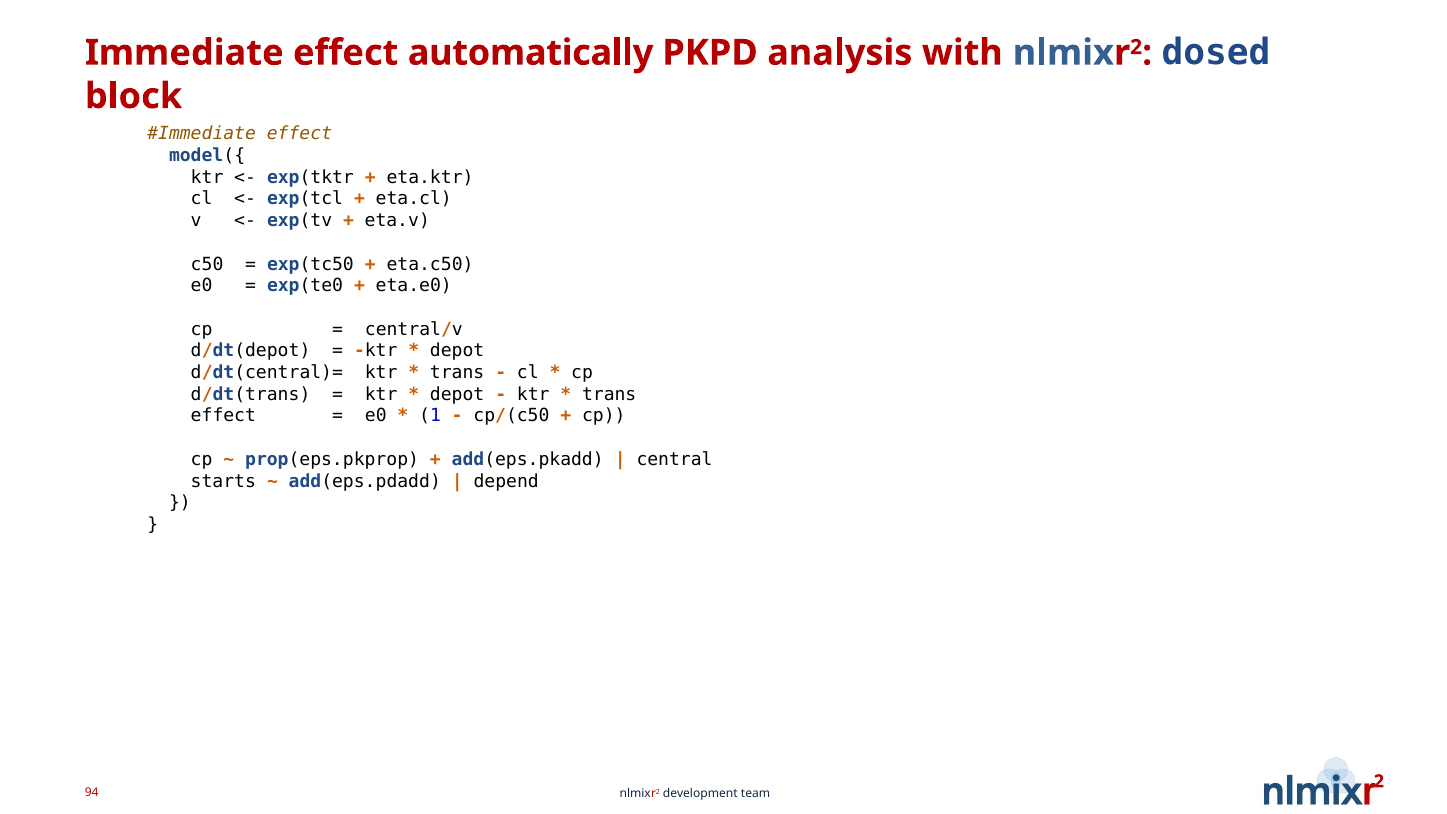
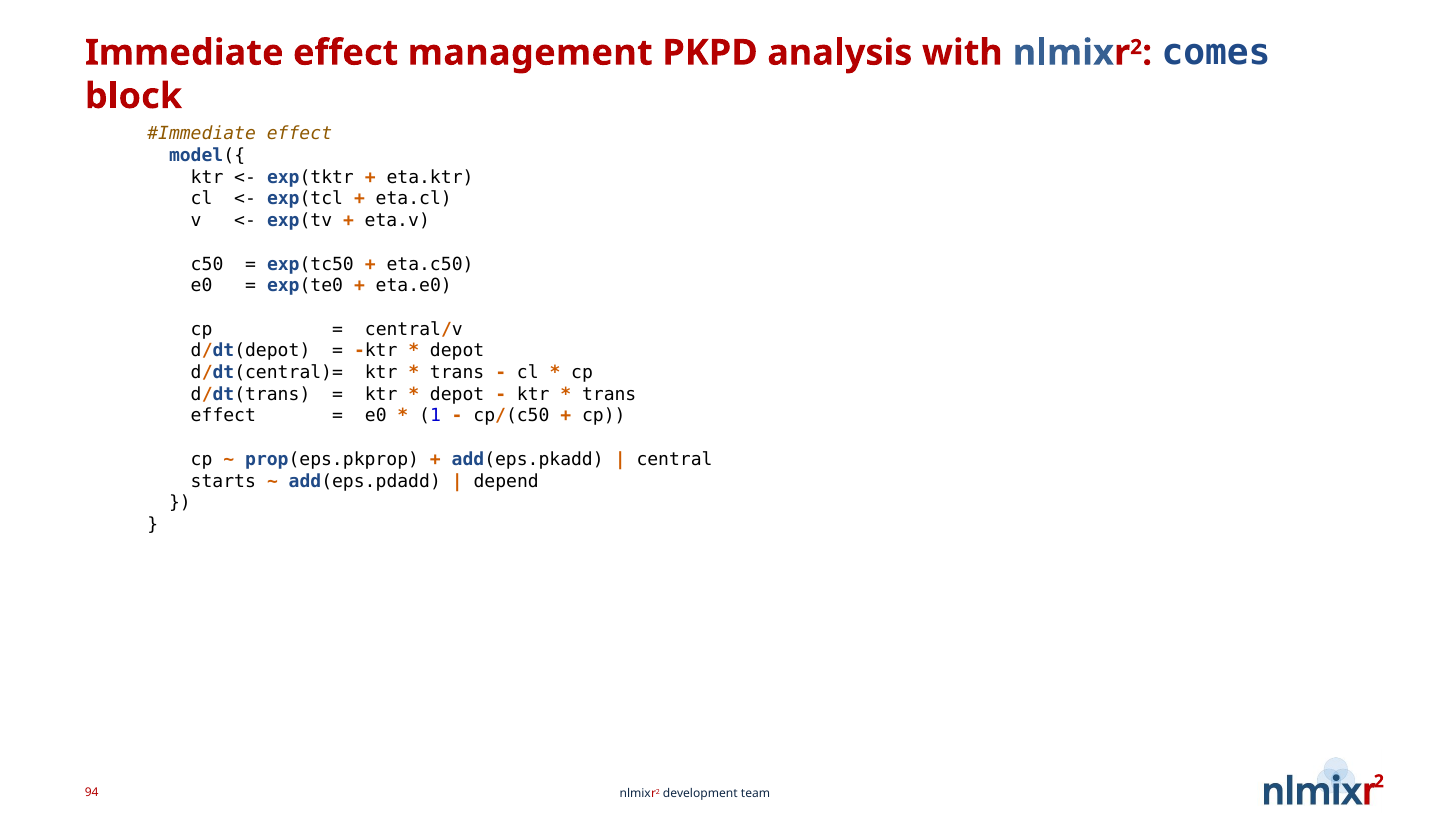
automatically: automatically -> management
dosed: dosed -> comes
